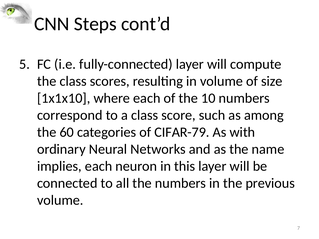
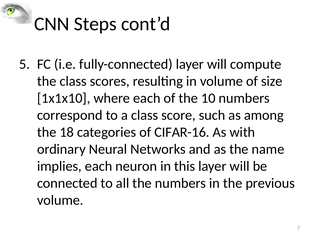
60: 60 -> 18
CIFAR-79: CIFAR-79 -> CIFAR-16
